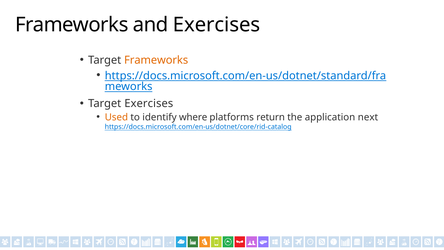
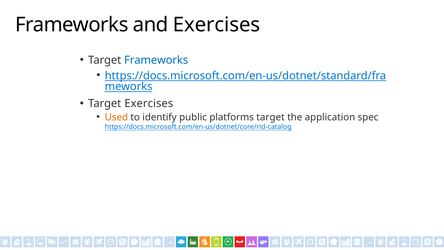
Frameworks at (156, 60) colour: orange -> blue
where: where -> public
platforms return: return -> target
next: next -> spec
